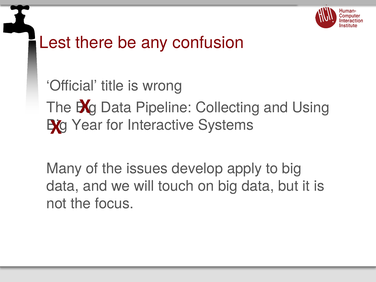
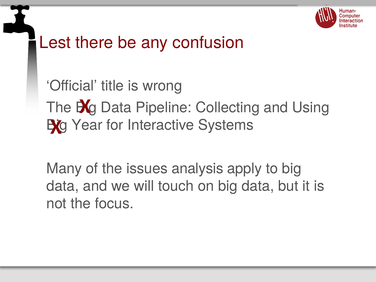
develop: develop -> analysis
